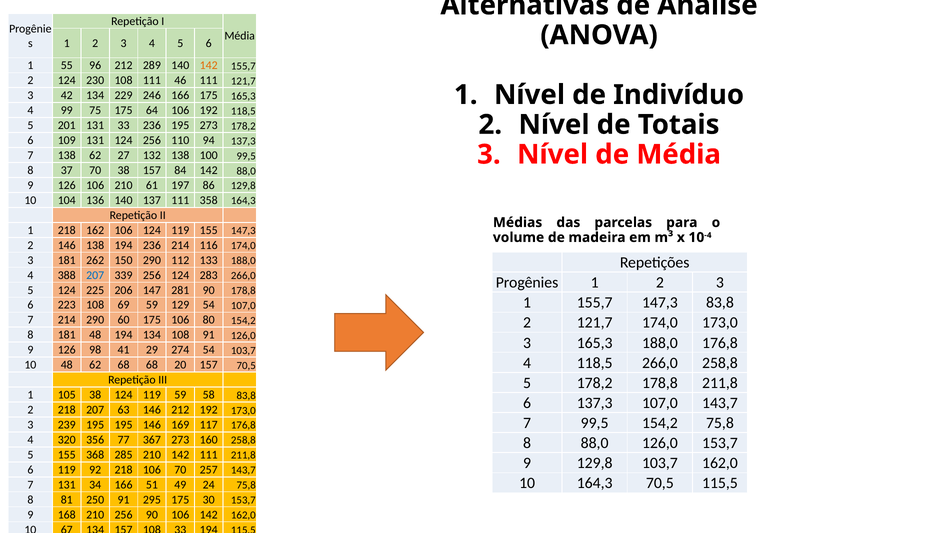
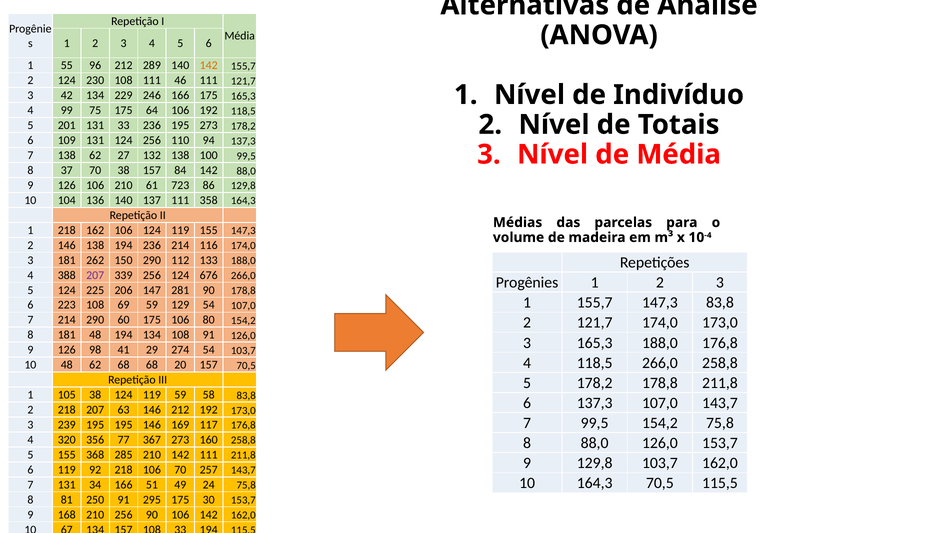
197: 197 -> 723
207 at (95, 275) colour: blue -> purple
283: 283 -> 676
